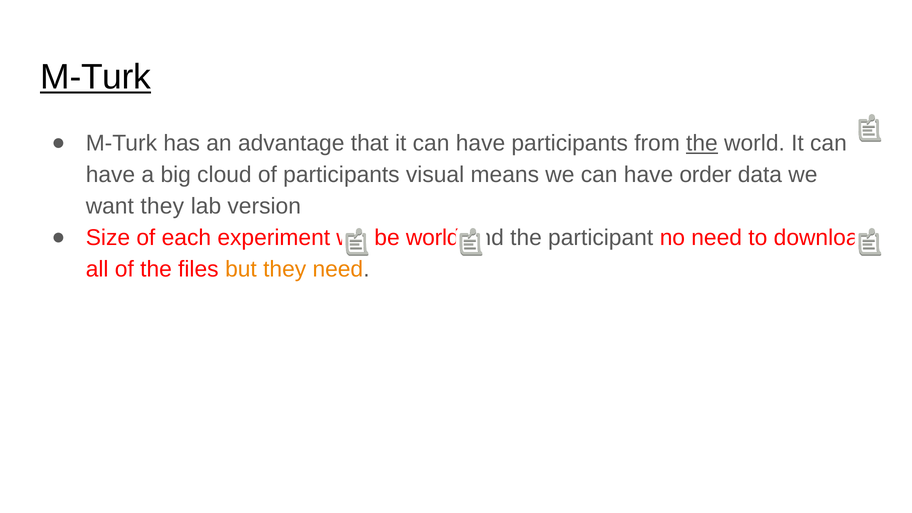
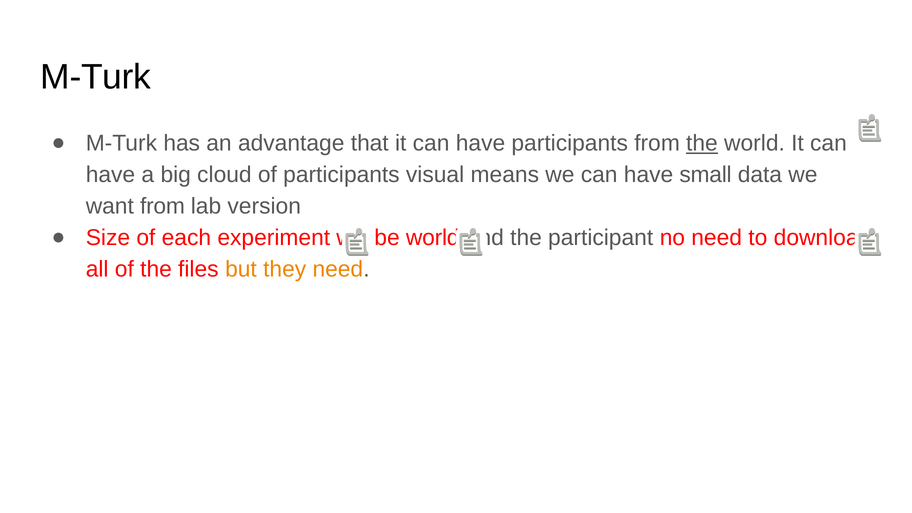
M-Turk at (96, 77) underline: present -> none
order: order -> small
want they: they -> from
